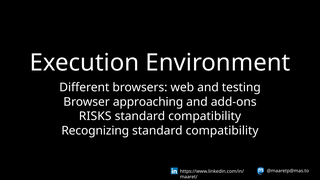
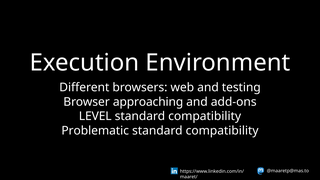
RISKS: RISKS -> LEVEL
Recognizing: Recognizing -> Problematic
